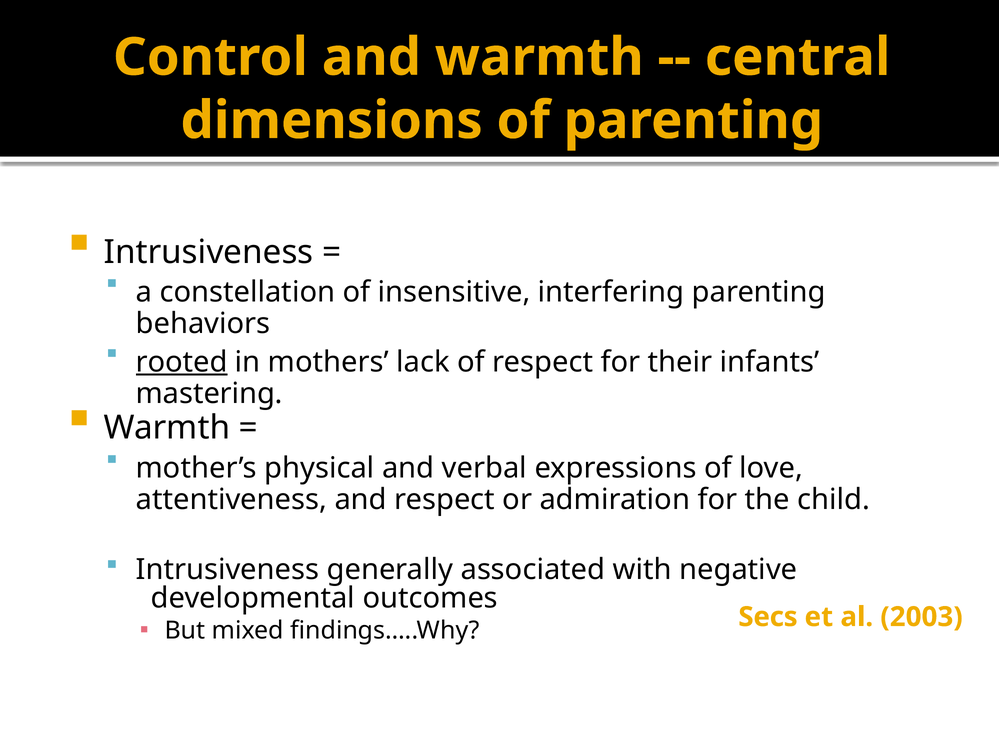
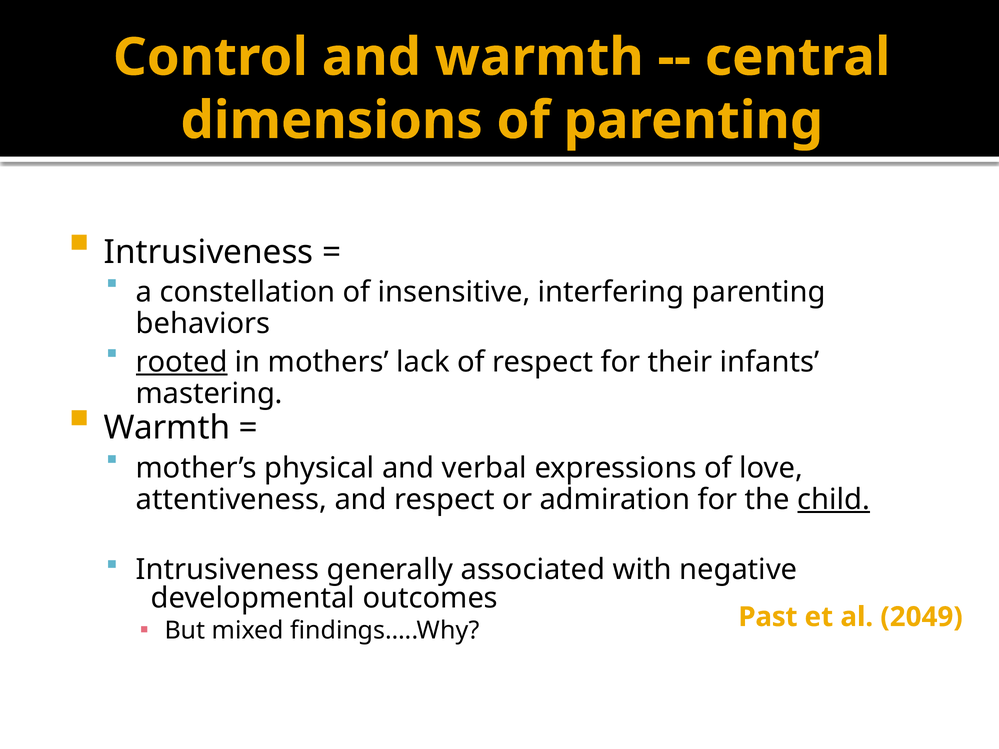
child underline: none -> present
Secs: Secs -> Past
2003: 2003 -> 2049
